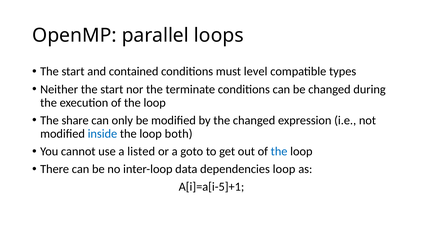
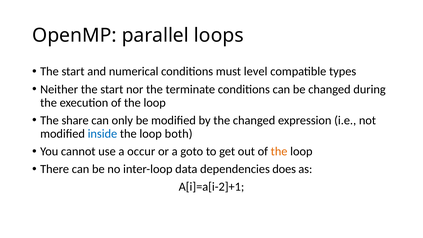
contained: contained -> numerical
listed: listed -> occur
the at (279, 151) colour: blue -> orange
dependencies loop: loop -> does
A[i]=a[i-5]+1: A[i]=a[i-5]+1 -> A[i]=a[i-2]+1
